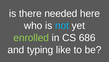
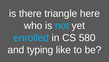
needed: needed -> triangle
enrolled colour: light green -> light blue
686: 686 -> 580
